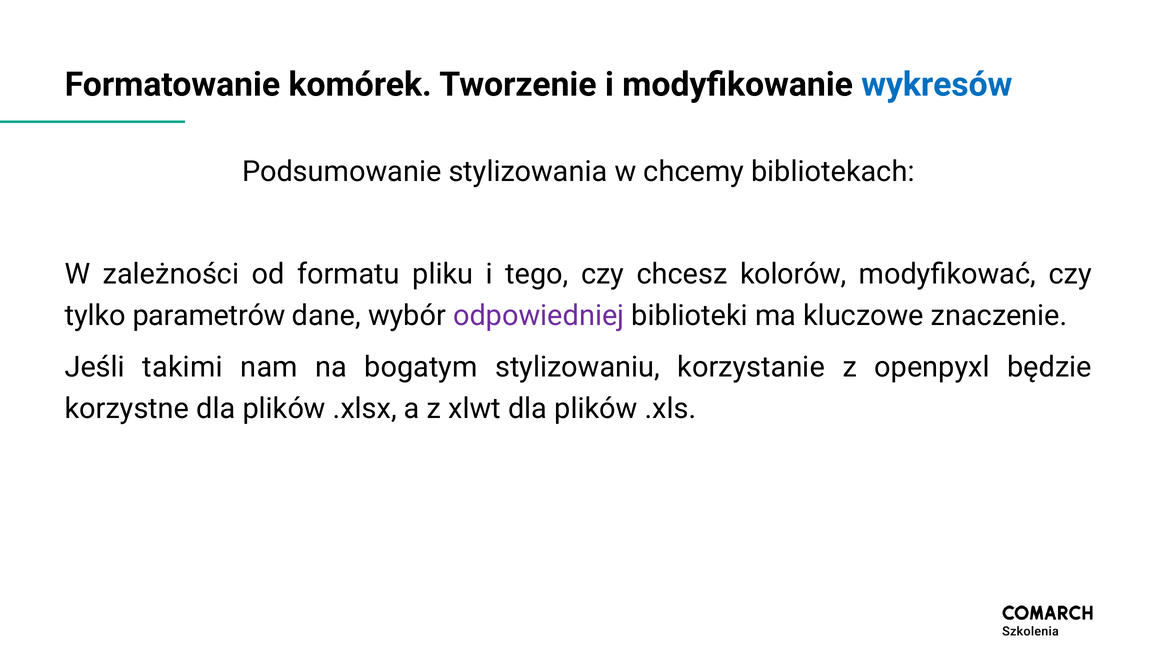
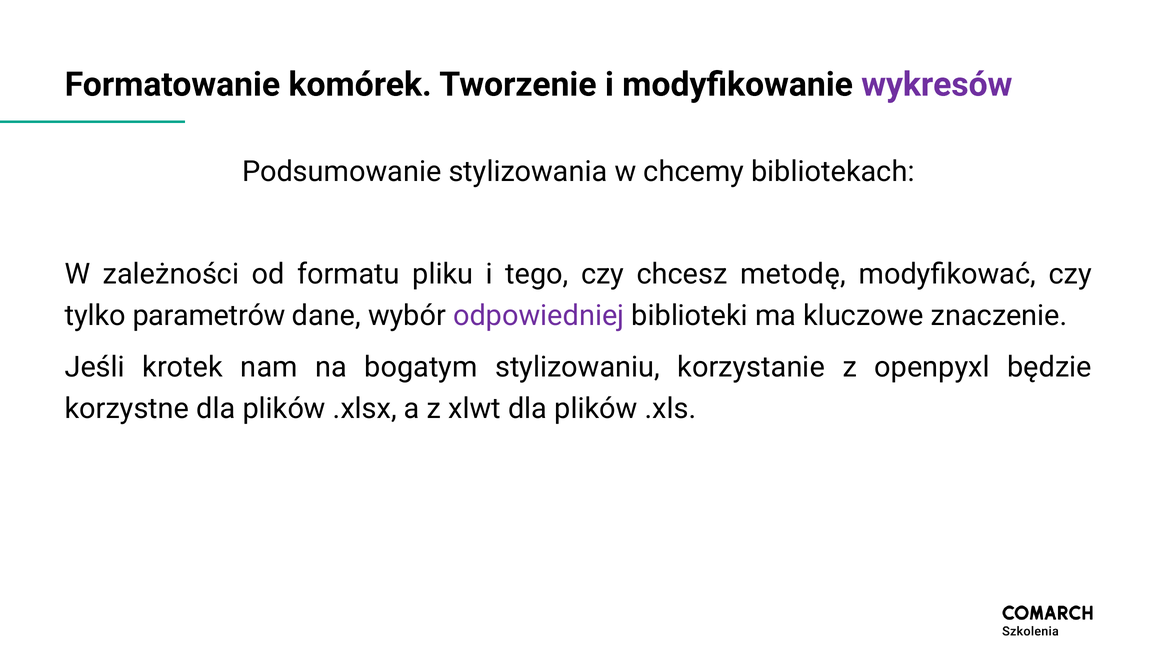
wykresów colour: blue -> purple
kolorów: kolorów -> metodę
takimi: takimi -> krotek
